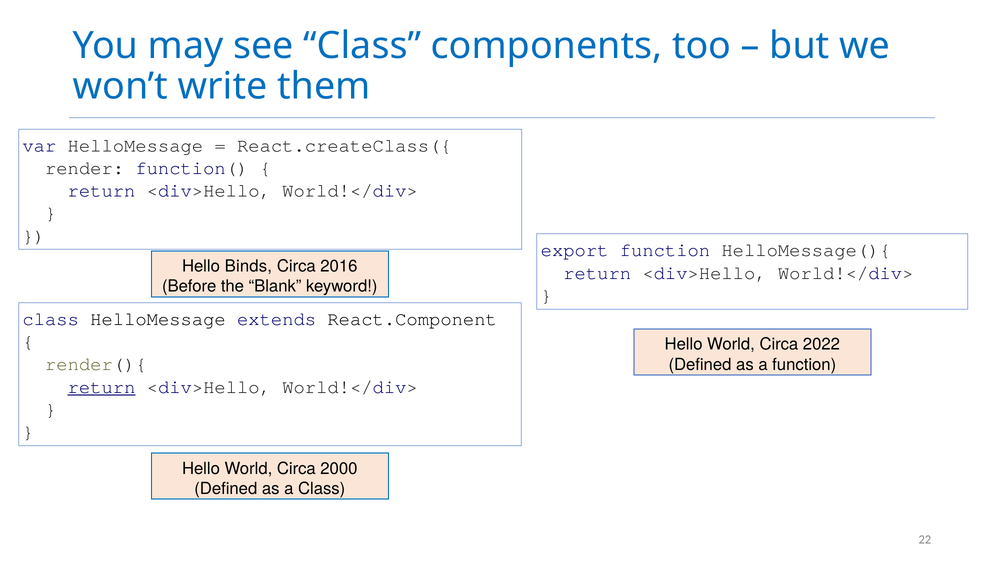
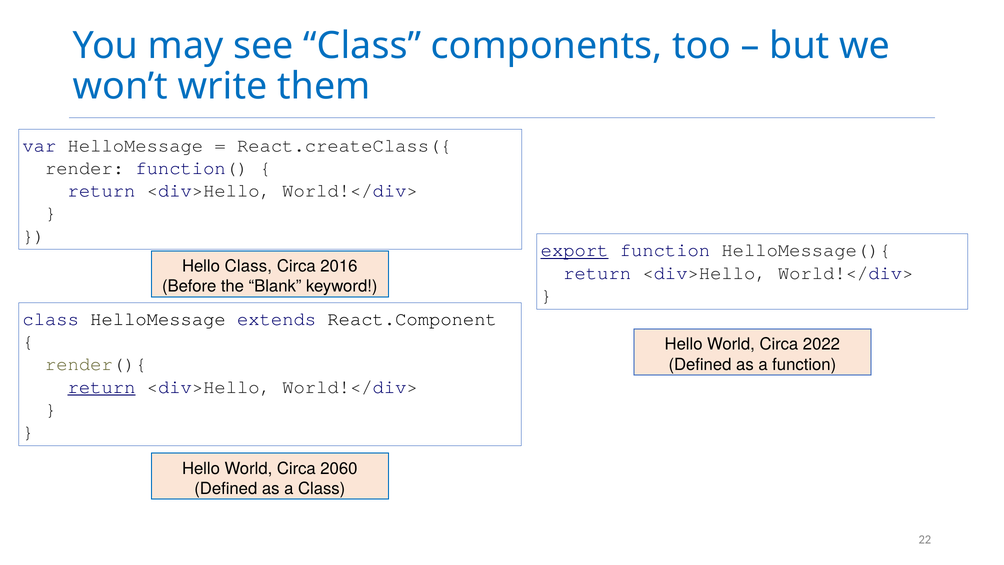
export underline: none -> present
Hello Binds: Binds -> Class
2000: 2000 -> 2060
